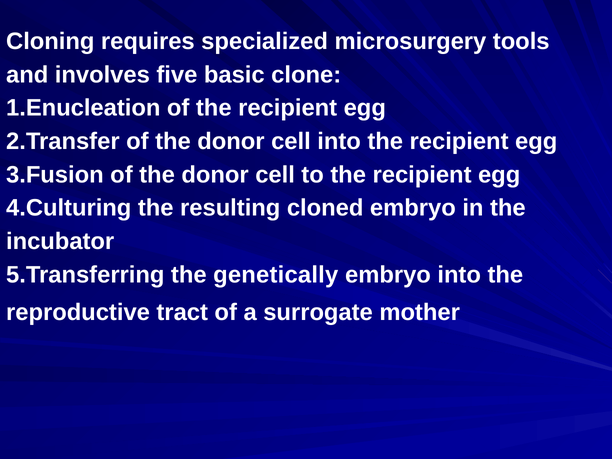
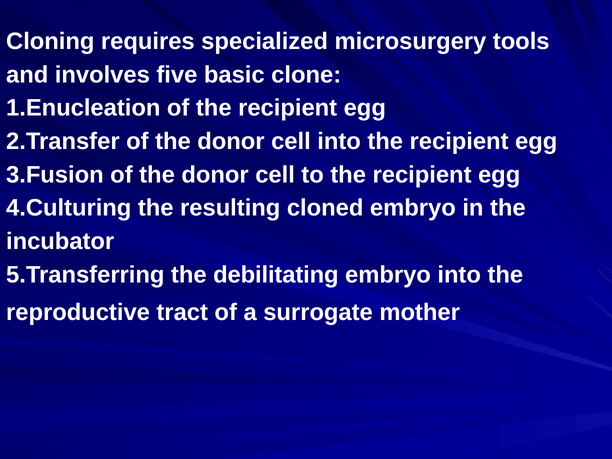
genetically: genetically -> debilitating
